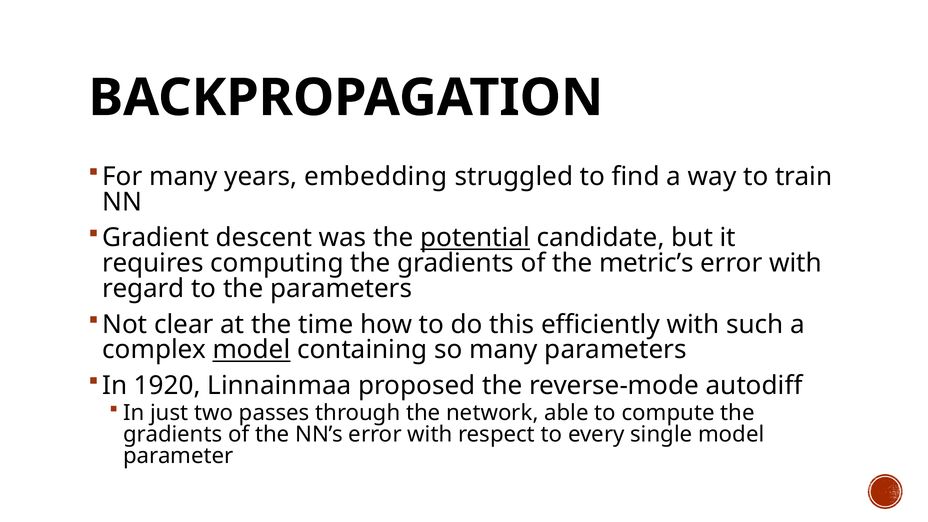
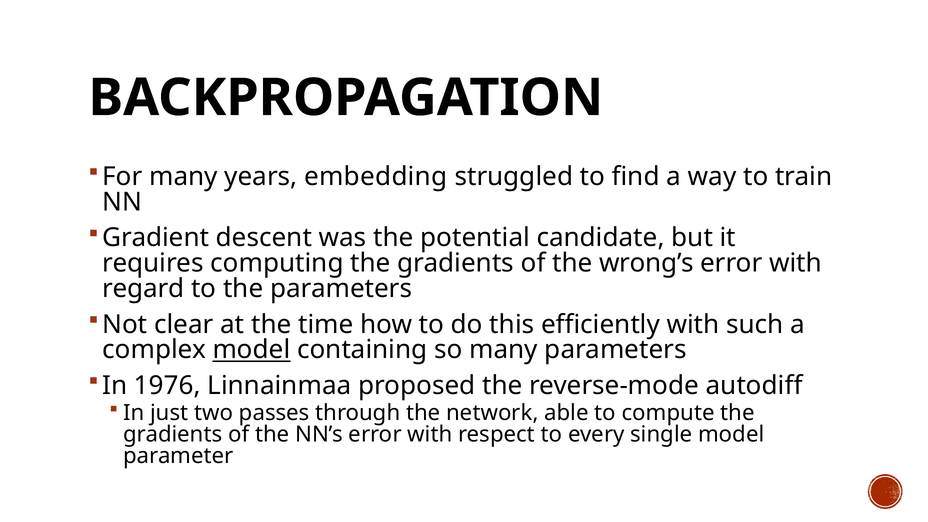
potential underline: present -> none
metric’s: metric’s -> wrong’s
1920: 1920 -> 1976
